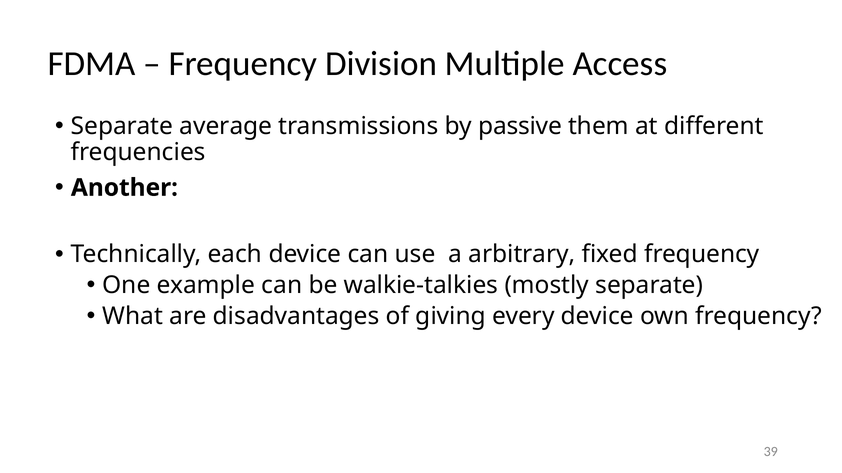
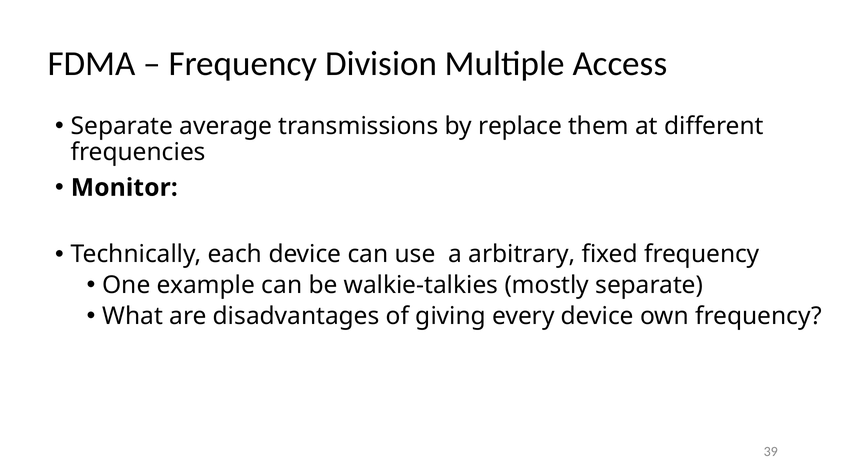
passive: passive -> replace
Another: Another -> Monitor
